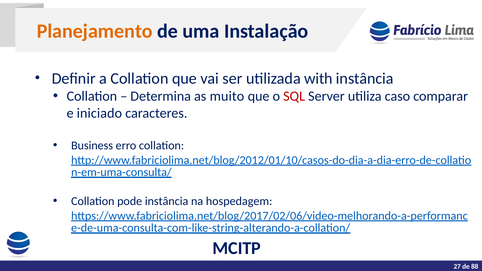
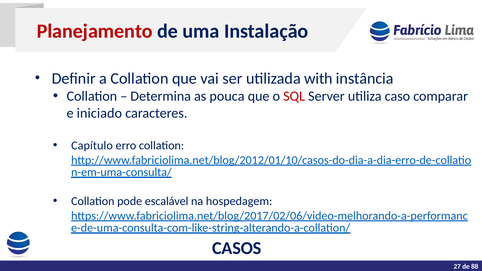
Planejamento colour: orange -> red
muito: muito -> pouca
Business: Business -> Capítulo
pode instância: instância -> escalável
MCITP: MCITP -> CASOS
